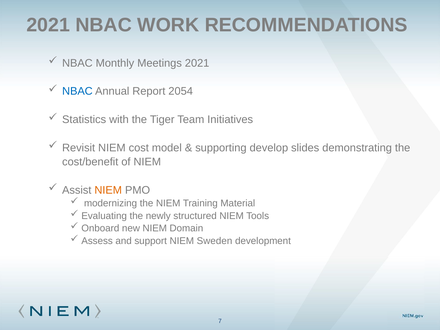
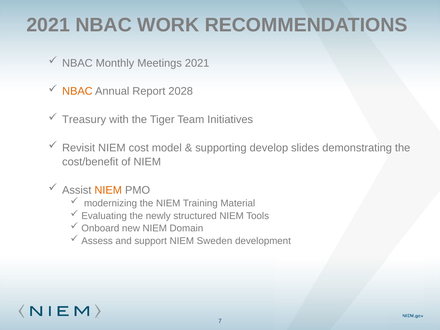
NBAC at (77, 91) colour: blue -> orange
2054: 2054 -> 2028
Statistics: Statistics -> Treasury
